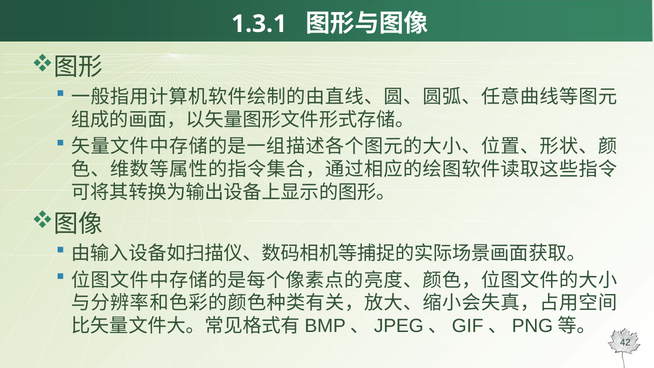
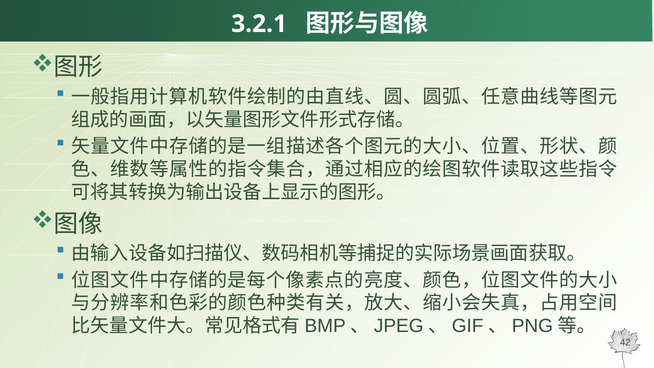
1.3.1: 1.3.1 -> 3.2.1
